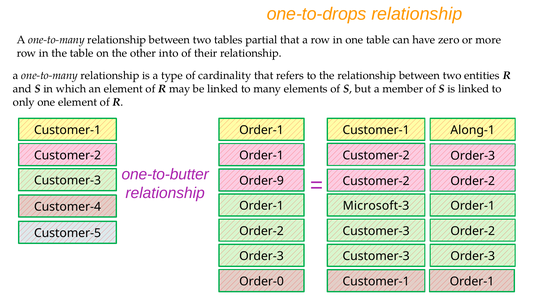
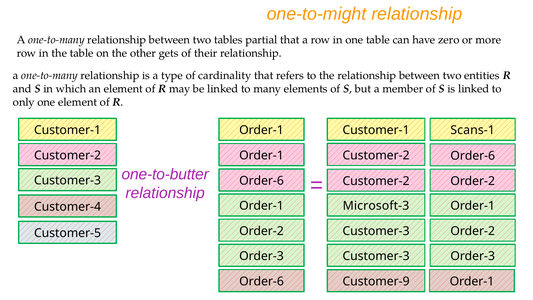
one-to-drops: one-to-drops -> one-to-might
into: into -> gets
Along-1: Along-1 -> Scans-1
Customer-2 Order-3: Order-3 -> Order-6
Order-9 at (261, 181): Order-9 -> Order-6
Order-0 at (261, 281): Order-0 -> Order-6
Customer-1 at (376, 281): Customer-1 -> Customer-9
